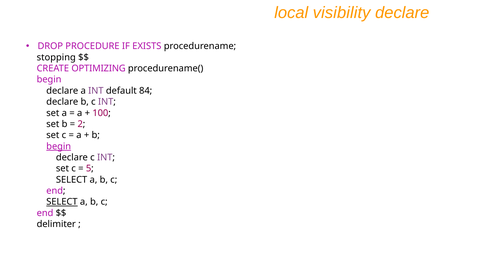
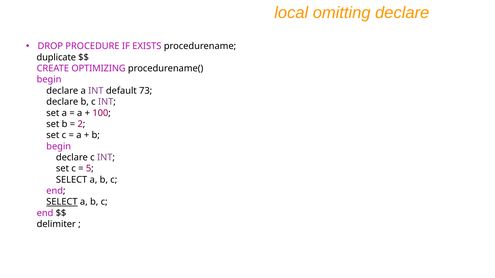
visibility: visibility -> omitting
stopping: stopping -> duplicate
84: 84 -> 73
begin at (59, 147) underline: present -> none
